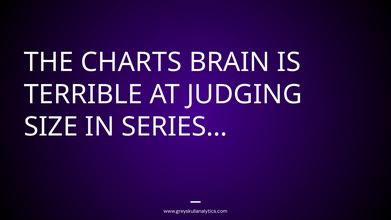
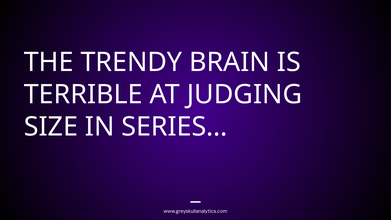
CHARTS: CHARTS -> TRENDY
